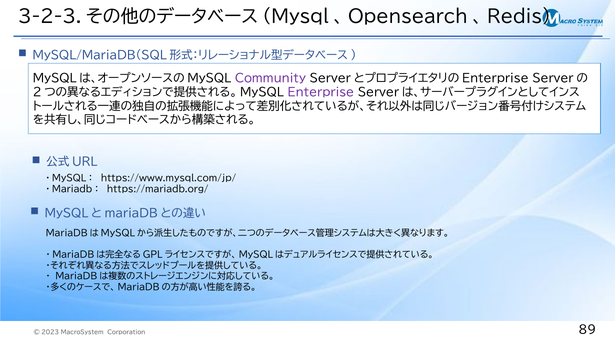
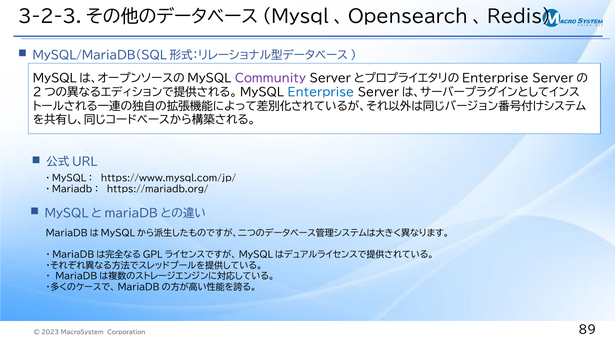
Enterprise colour: purple -> blue
